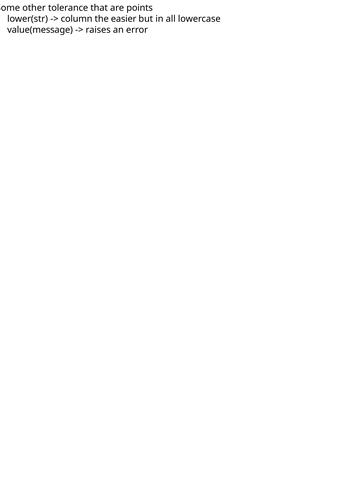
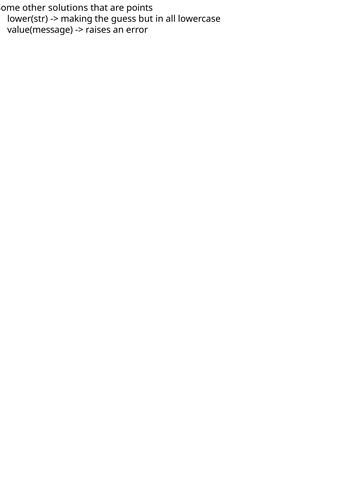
tolerance: tolerance -> solutions
column: column -> making
easier: easier -> guess
